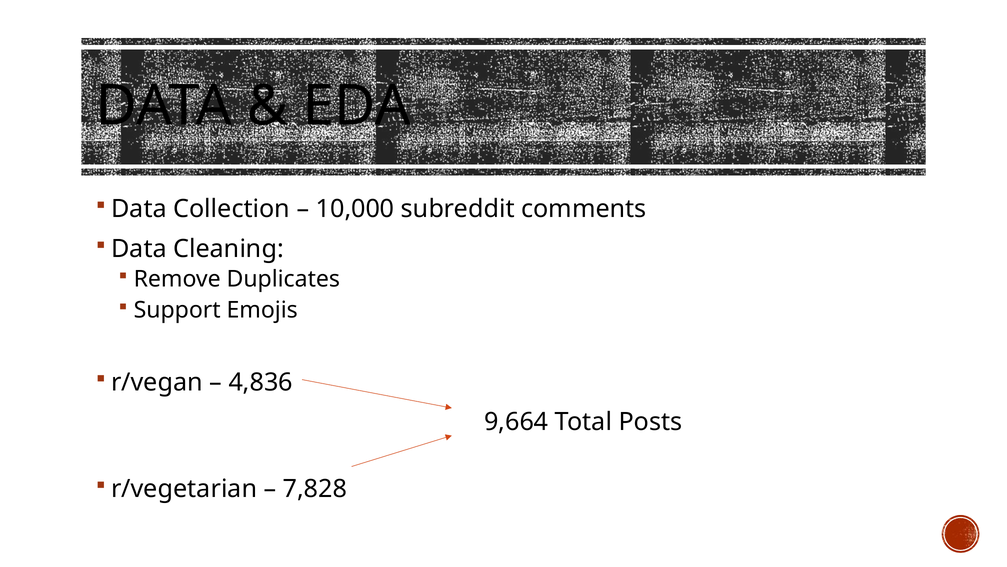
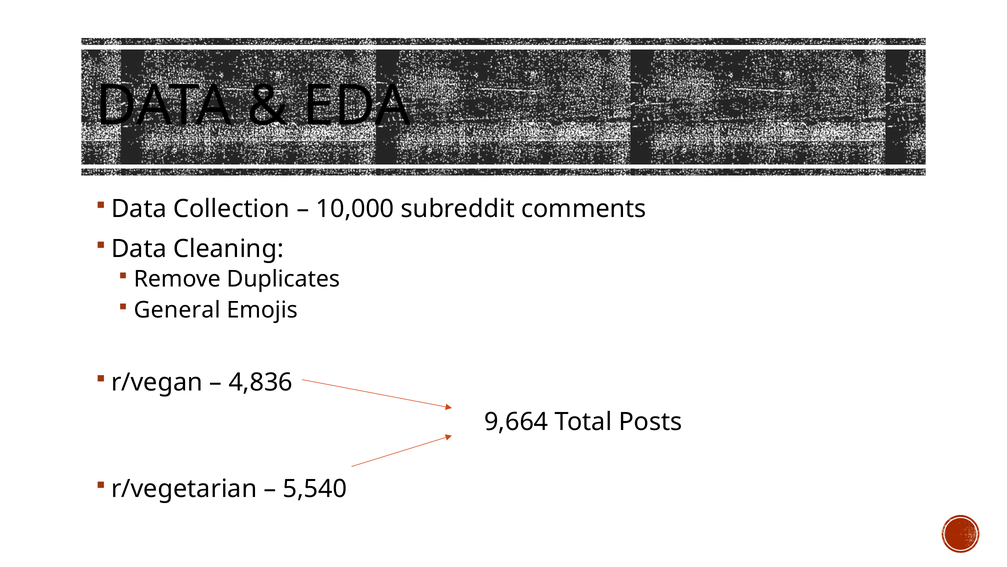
Support: Support -> General
7,828: 7,828 -> 5,540
